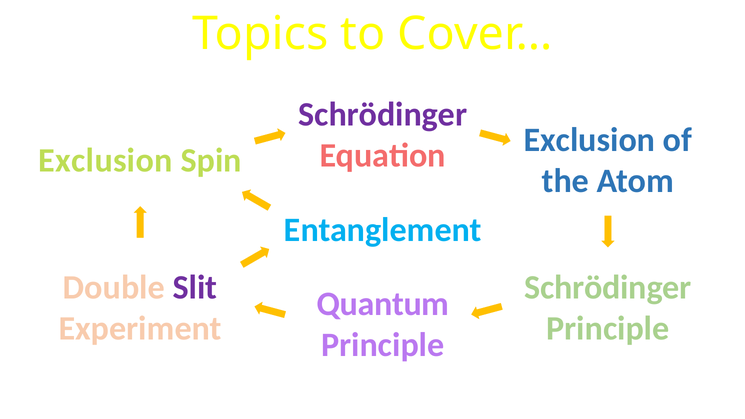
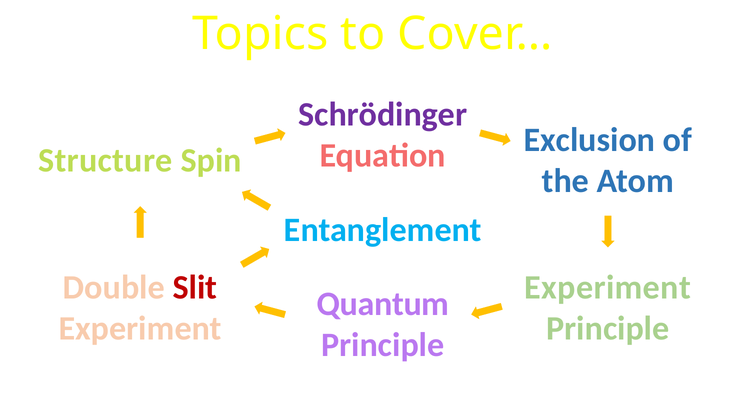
Exclusion at (105, 161): Exclusion -> Structure
Slit colour: purple -> red
Schrödinger at (608, 287): Schrödinger -> Experiment
